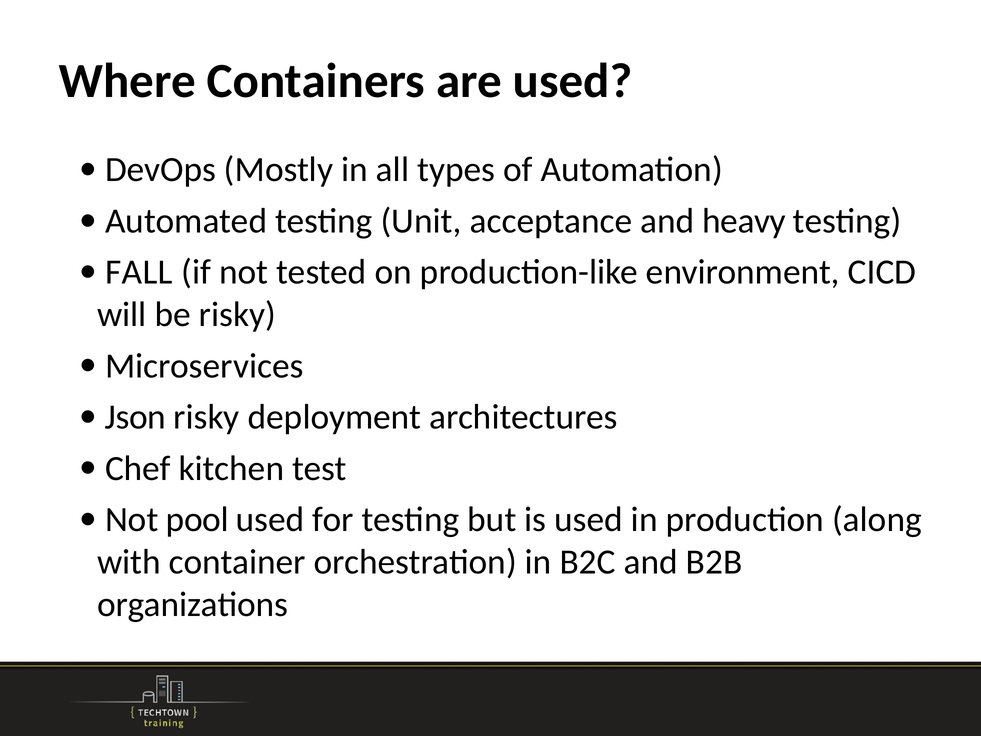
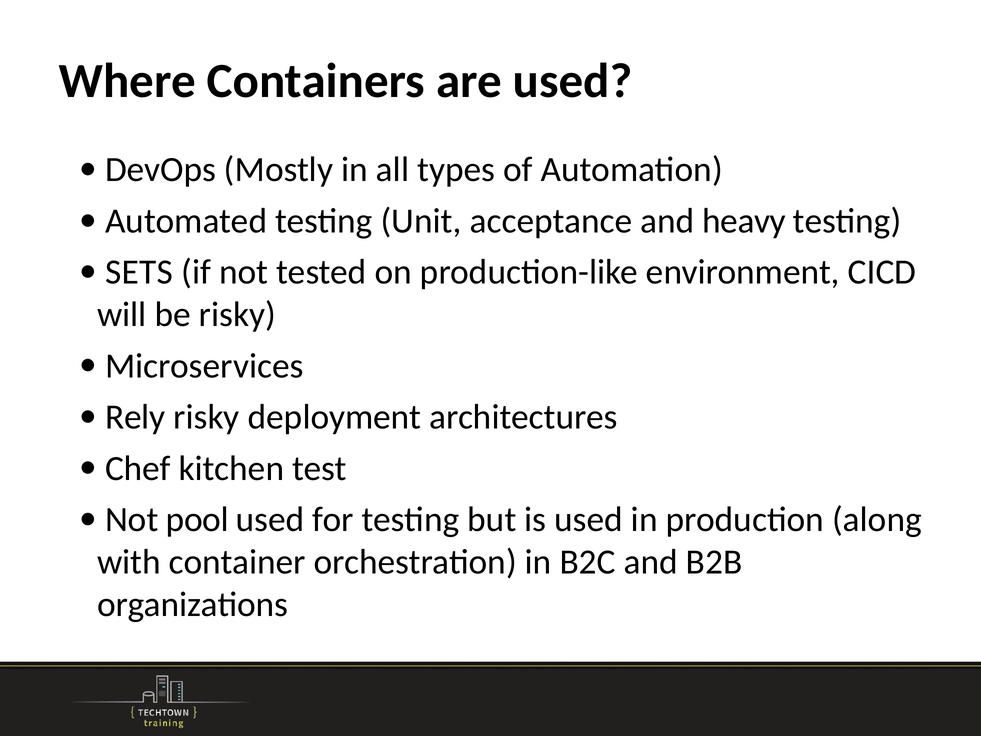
FALL: FALL -> SETS
Json: Json -> Rely
